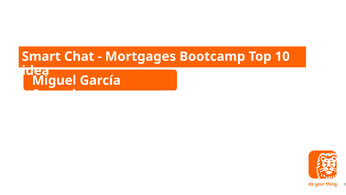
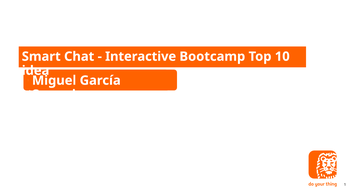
Mortgages: Mortgages -> Interactive
